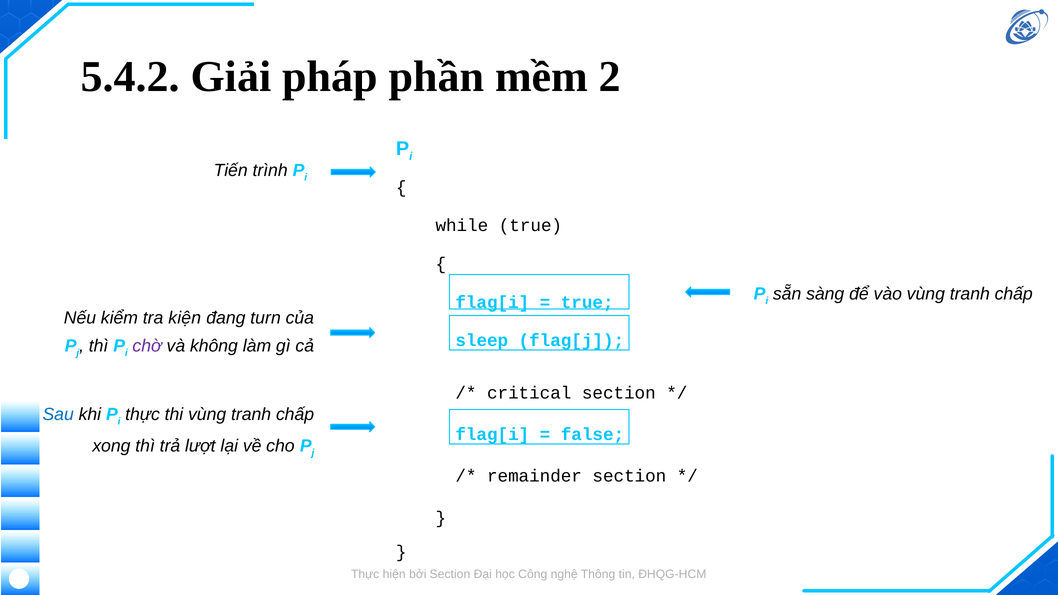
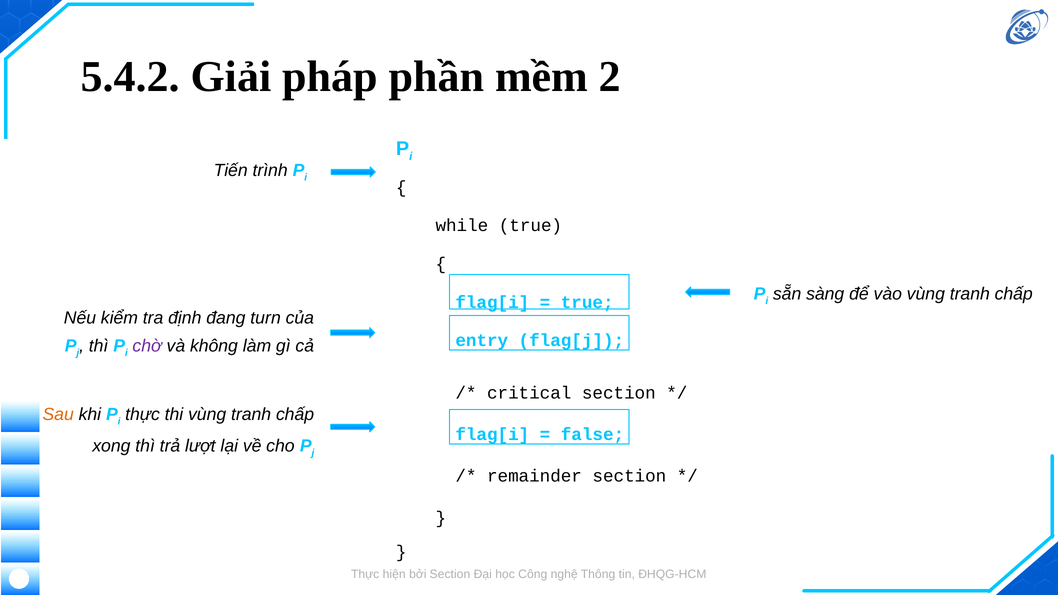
kiện: kiện -> định
sleep: sleep -> entry
Sau colour: blue -> orange
